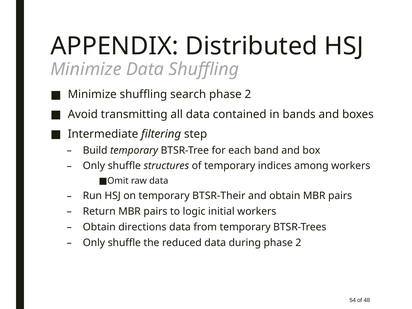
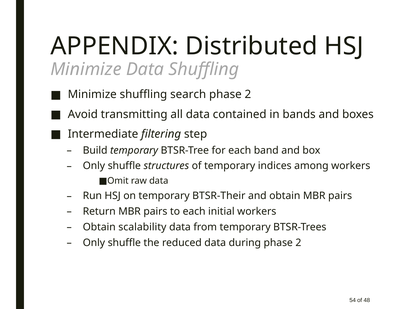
to logic: logic -> each
directions: directions -> scalability
